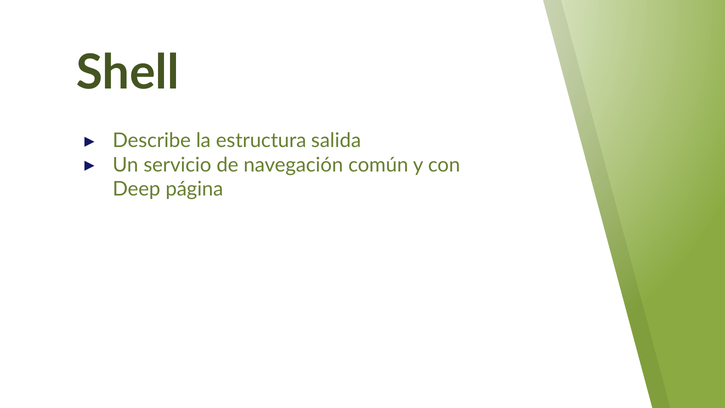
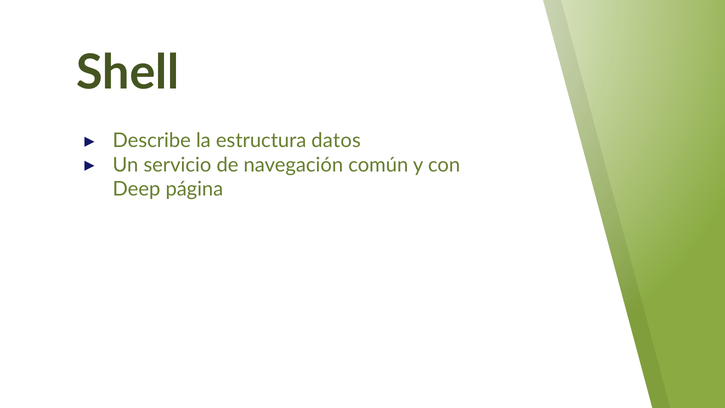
salida: salida -> datos
